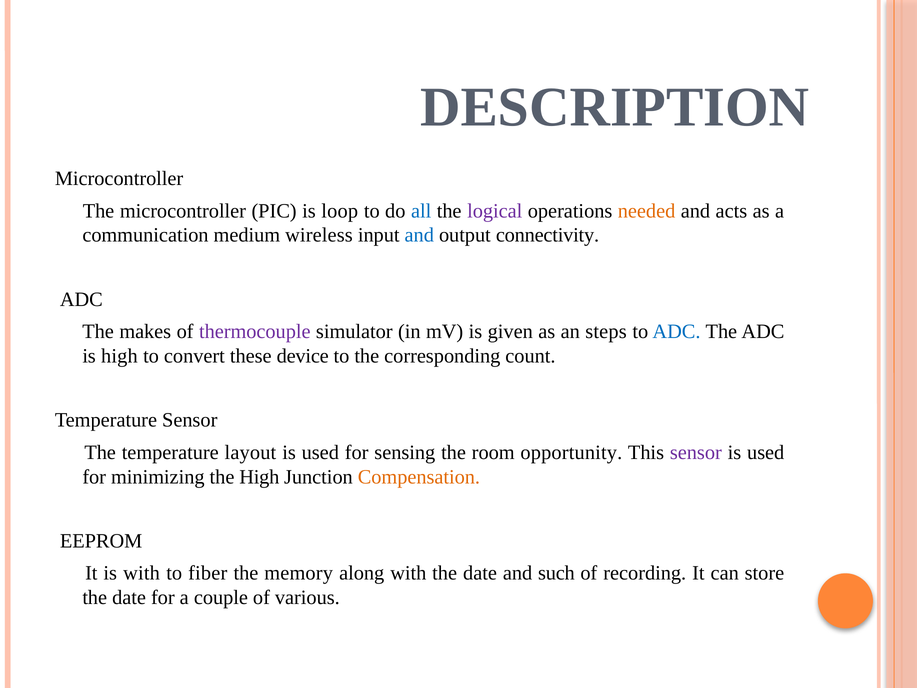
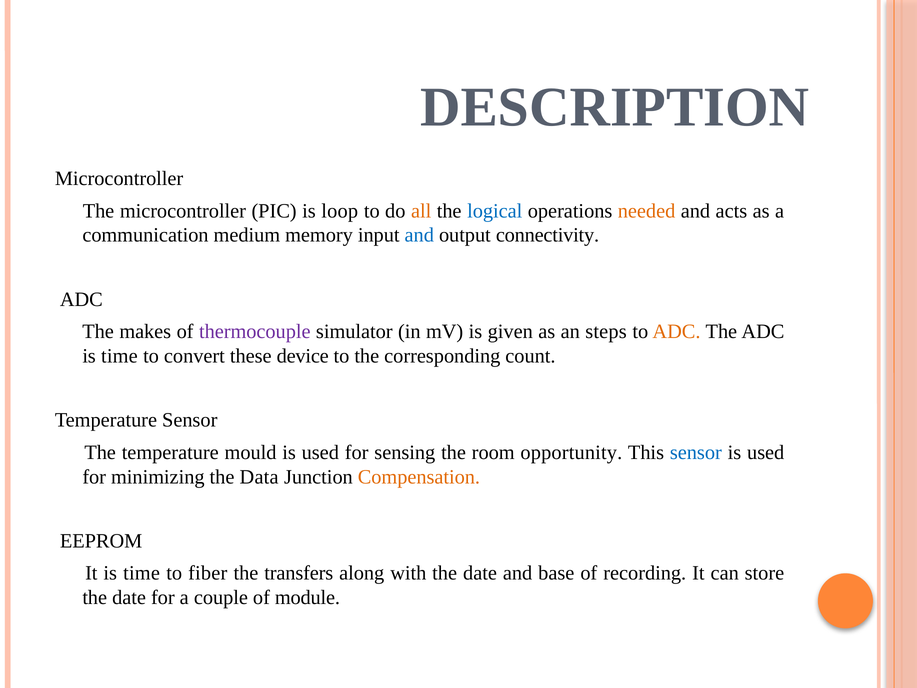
all colour: blue -> orange
logical colour: purple -> blue
wireless: wireless -> memory
ADC at (676, 331) colour: blue -> orange
high at (119, 356): high -> time
layout: layout -> mould
sensor at (696, 452) colour: purple -> blue
the High: High -> Data
It is with: with -> time
memory: memory -> transfers
such: such -> base
various: various -> module
